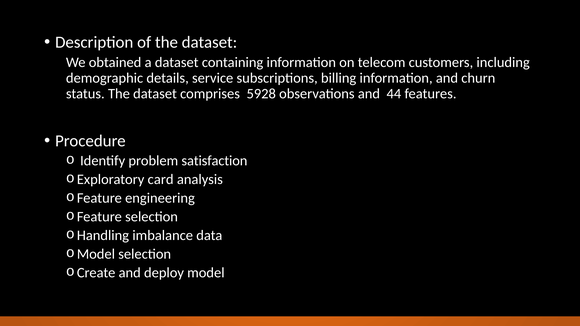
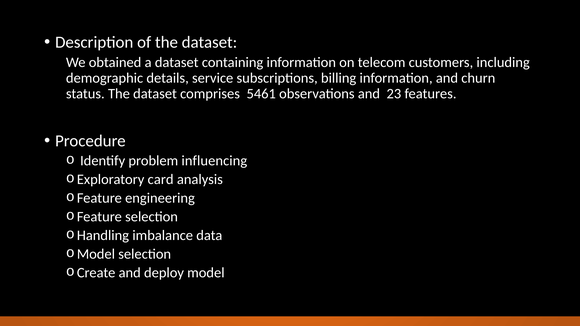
5928: 5928 -> 5461
44: 44 -> 23
satisfaction: satisfaction -> influencing
